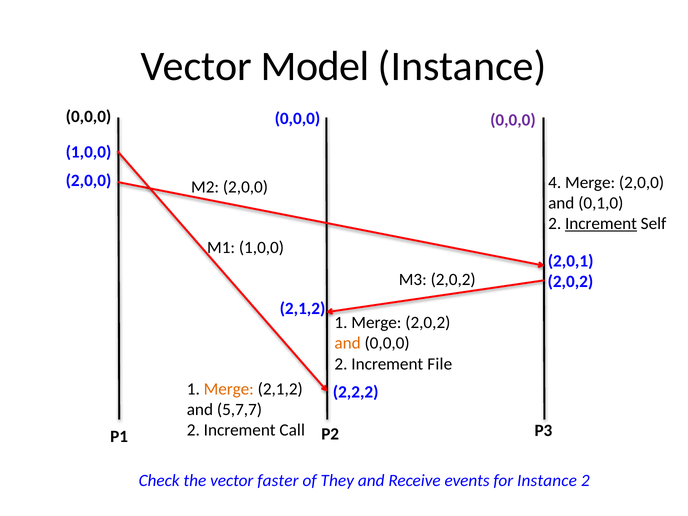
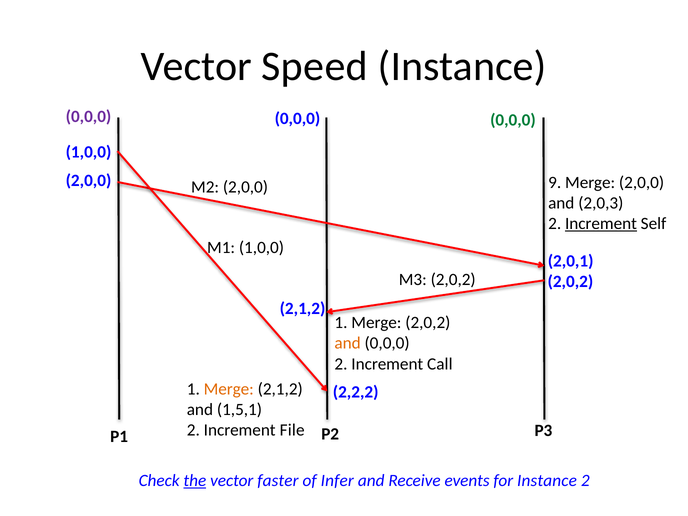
Model: Model -> Speed
0,0,0 at (89, 117) colour: black -> purple
0,0,0 at (513, 120) colour: purple -> green
4: 4 -> 9
0,1,0: 0,1,0 -> 2,0,3
File: File -> Call
5,7,7: 5,7,7 -> 1,5,1
Call: Call -> File
the underline: none -> present
They: They -> Infer
